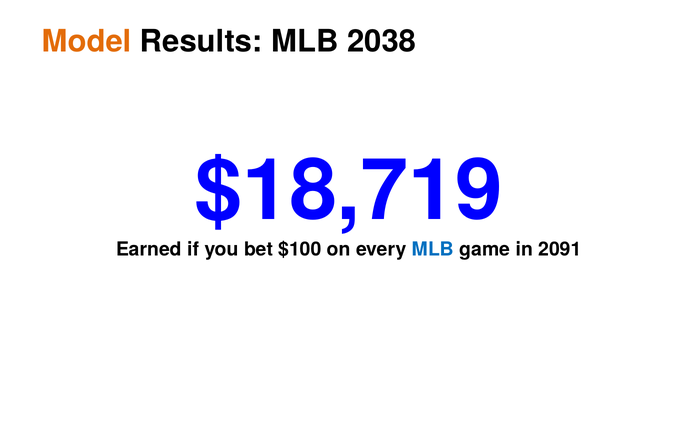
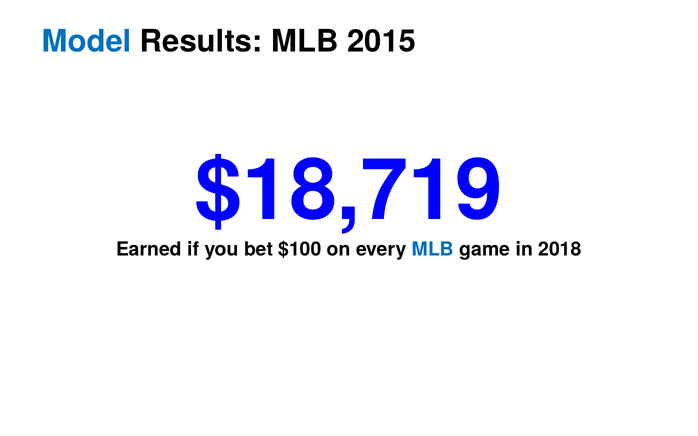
Model colour: orange -> blue
2038: 2038 -> 2015
2091: 2091 -> 2018
